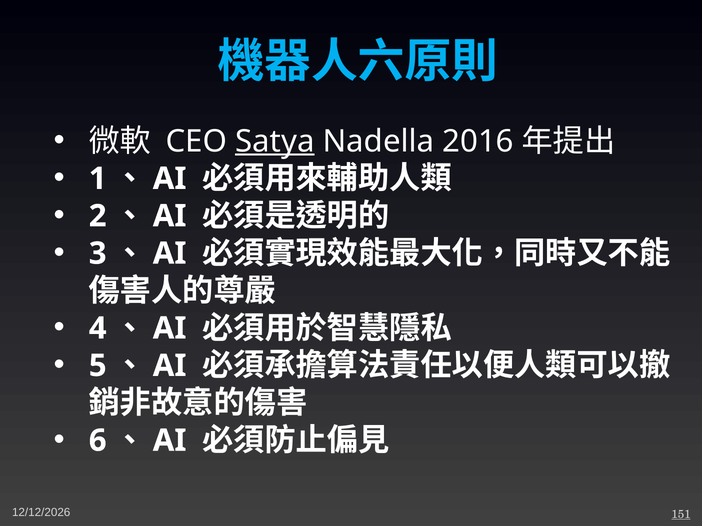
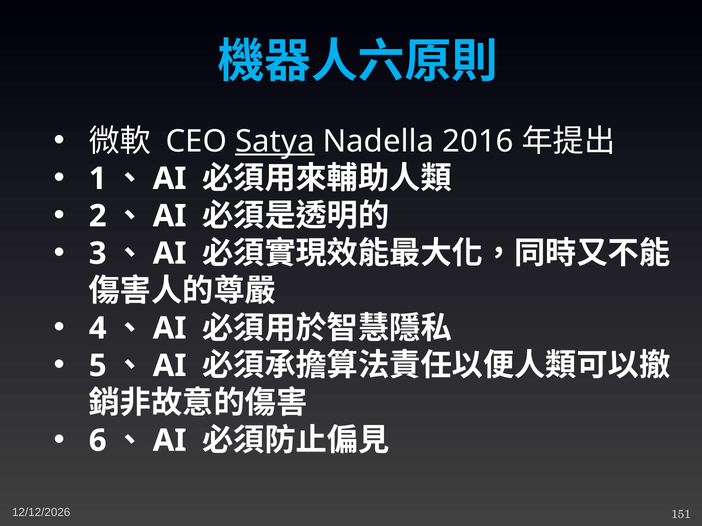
151 underline: present -> none
